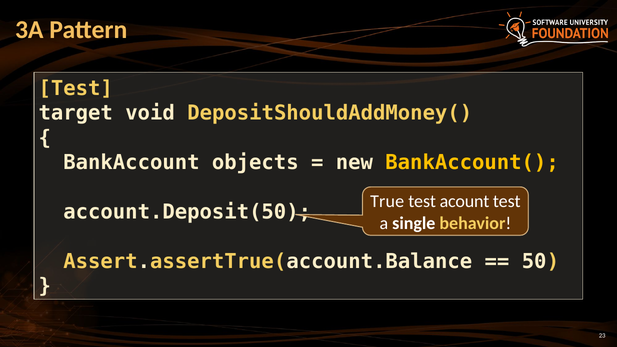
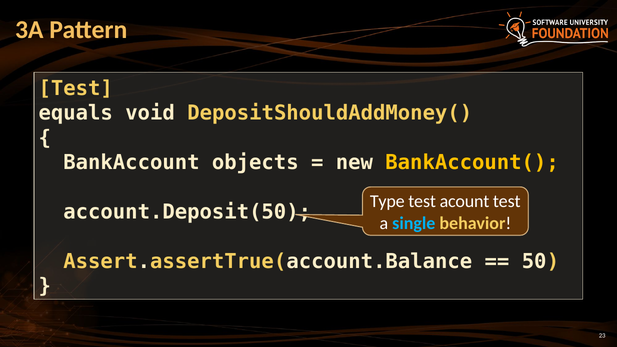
target: target -> equals
True: True -> Type
single colour: white -> light blue
